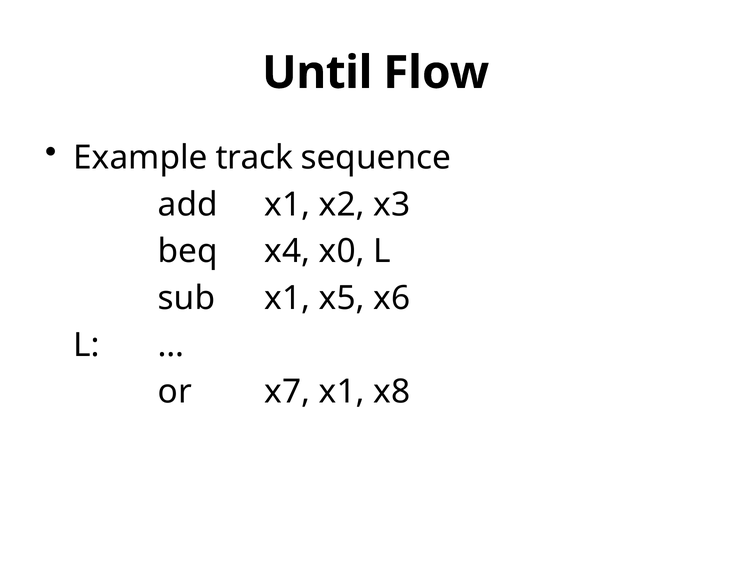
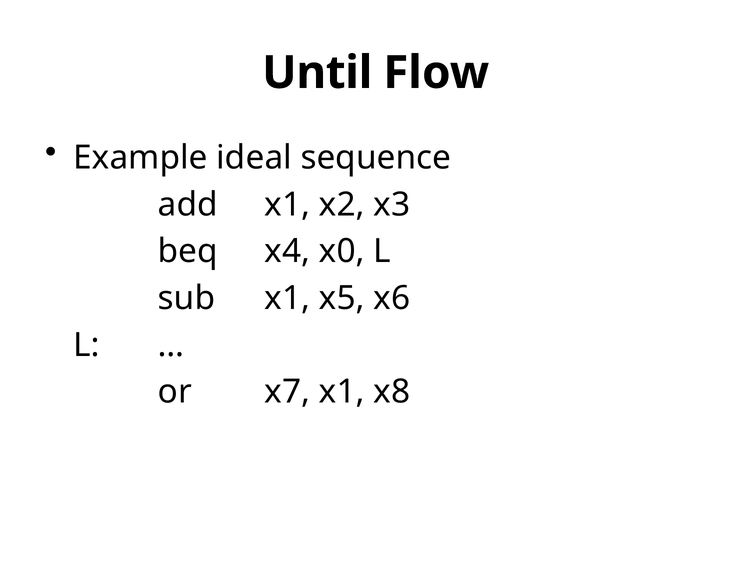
track: track -> ideal
